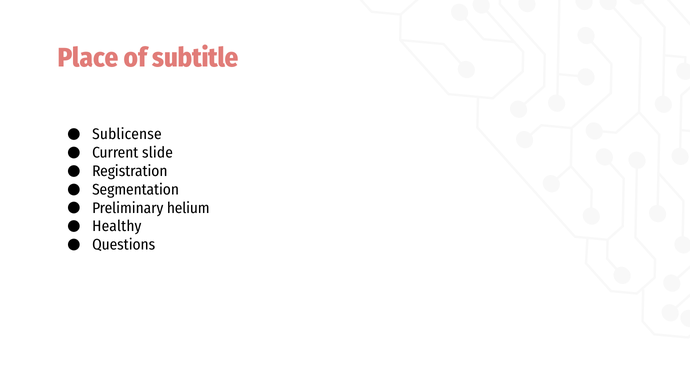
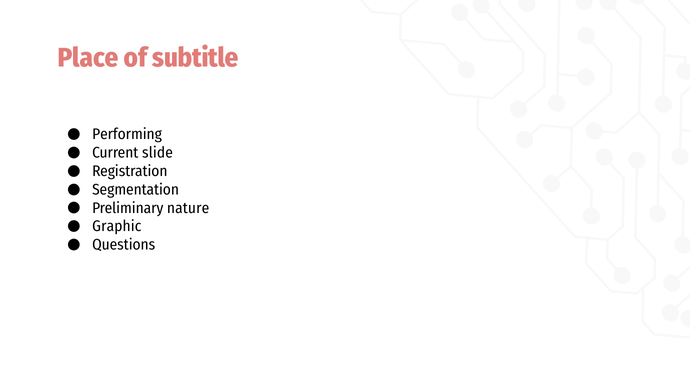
Sublicense: Sublicense -> Performing
helium: helium -> nature
Healthy: Healthy -> Graphic
